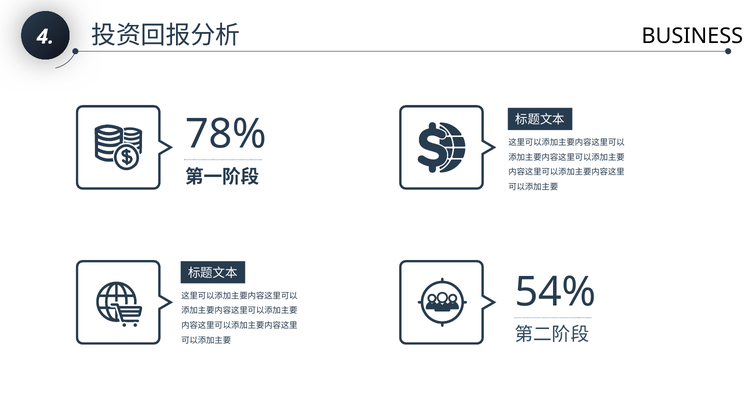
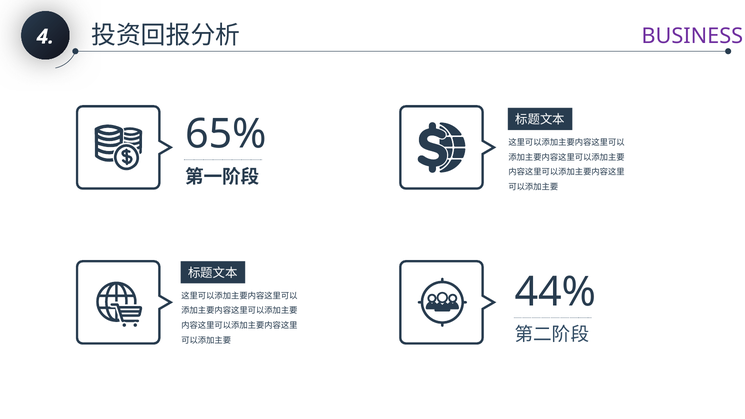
BUSINESS colour: black -> purple
78%: 78% -> 65%
54%: 54% -> 44%
